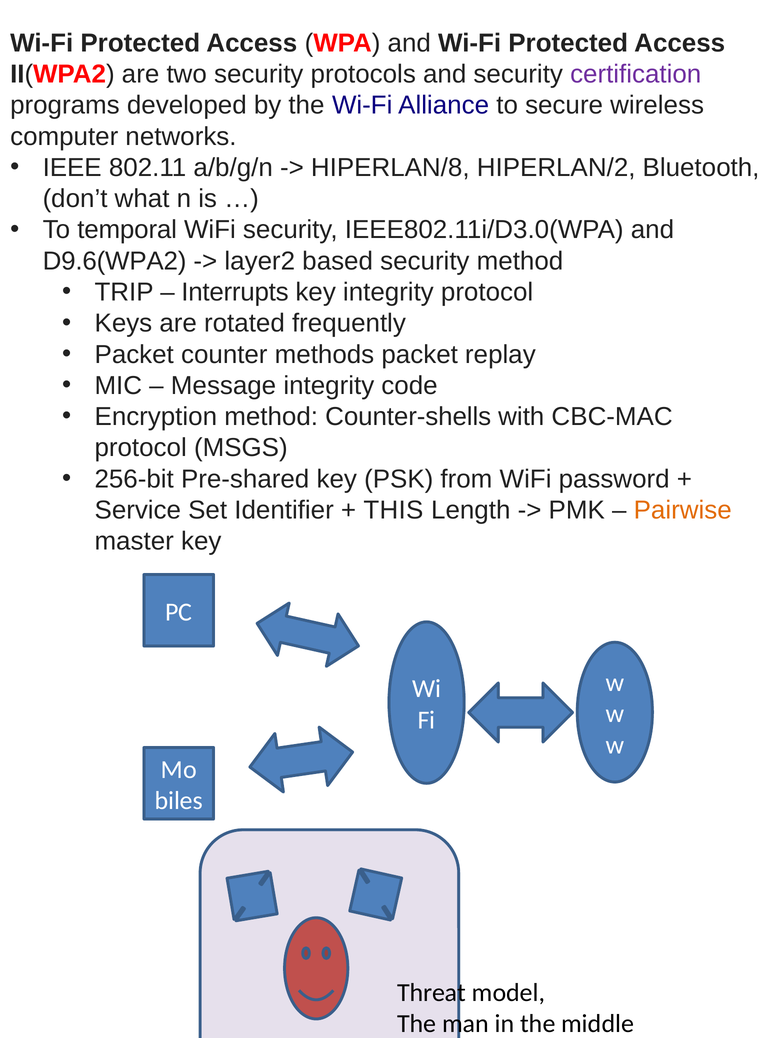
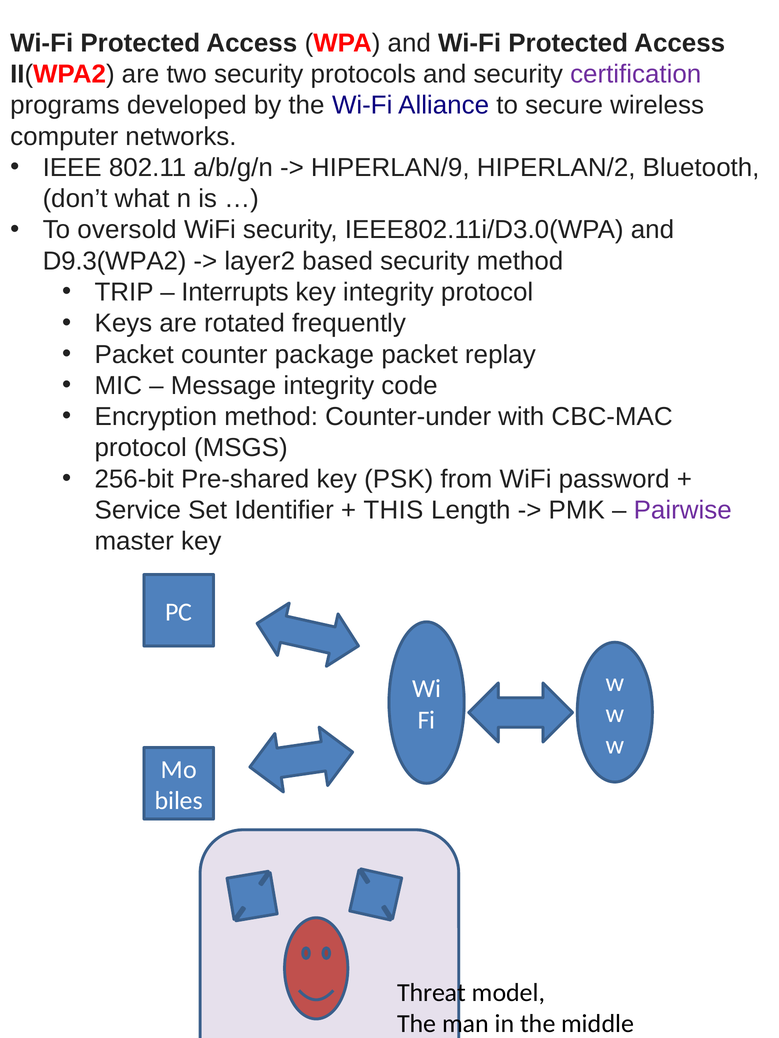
HIPERLAN/8: HIPERLAN/8 -> HIPERLAN/9
temporal: temporal -> oversold
D9.6(WPA2: D9.6(WPA2 -> D9.3(WPA2
methods: methods -> package
Counter-shells: Counter-shells -> Counter-under
Pairwise colour: orange -> purple
